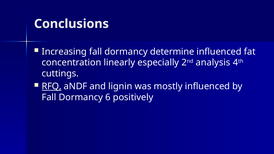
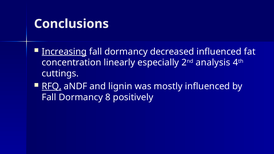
Increasing underline: none -> present
determine: determine -> decreased
6: 6 -> 8
